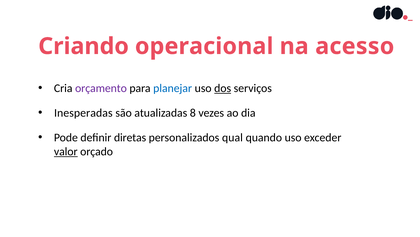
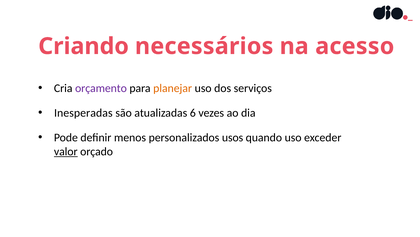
operacional: operacional -> necessários
planejar colour: blue -> orange
dos underline: present -> none
8: 8 -> 6
diretas: diretas -> menos
qual: qual -> usos
